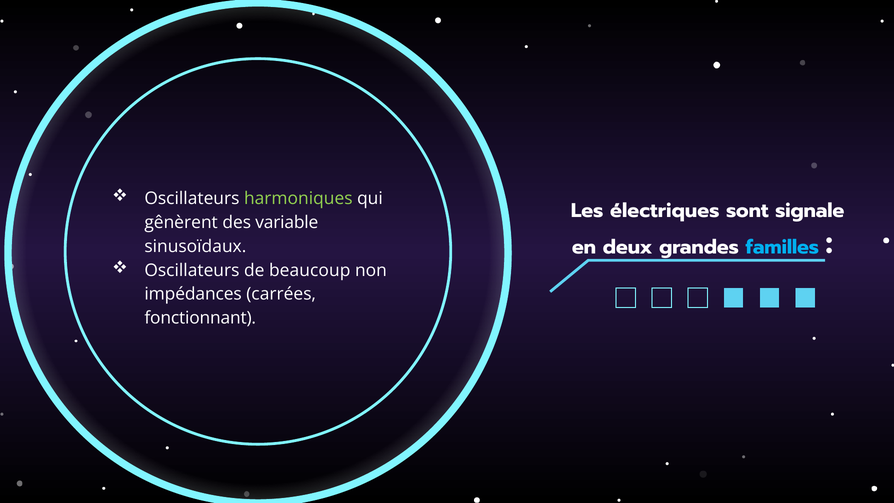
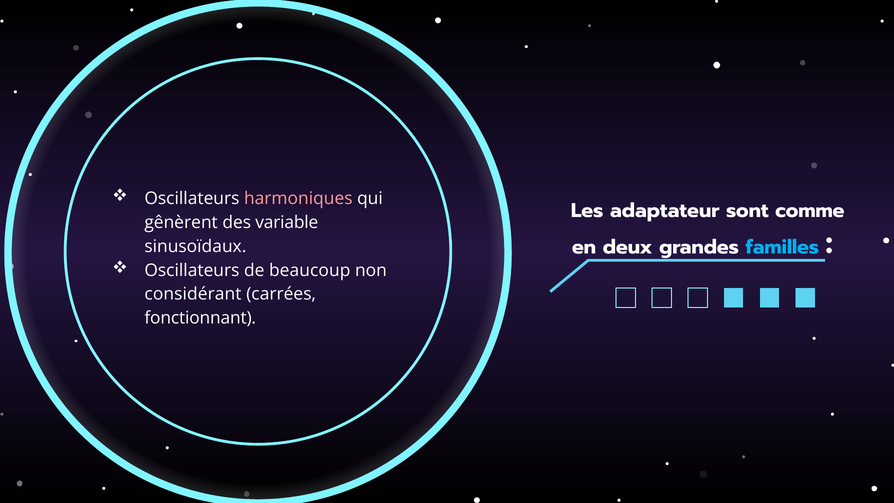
harmoniques colour: light green -> pink
électriques: électriques -> adaptateur
signale: signale -> comme
impédances: impédances -> considérant
